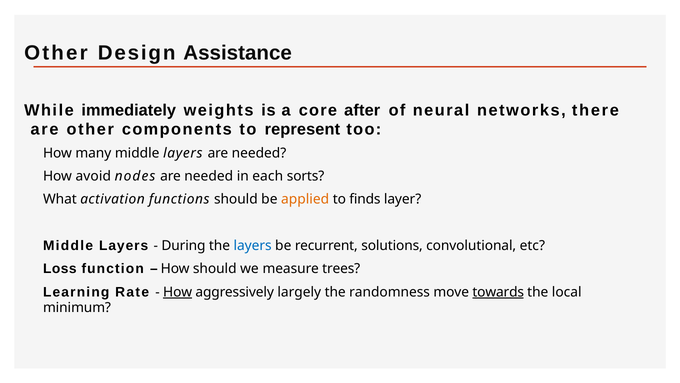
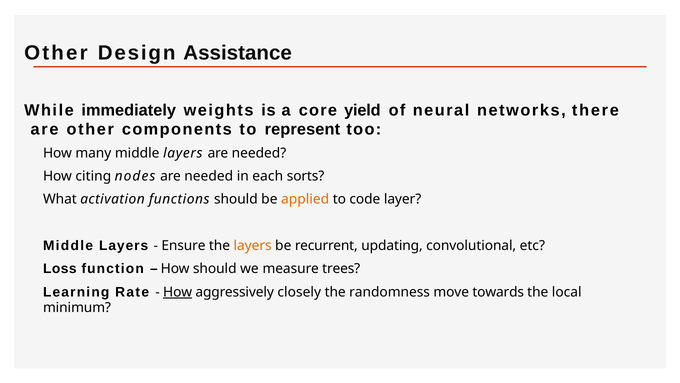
after: after -> yield
avoid: avoid -> citing
finds: finds -> code
During: During -> Ensure
layers at (253, 245) colour: blue -> orange
solutions: solutions -> updating
largely: largely -> closely
towards underline: present -> none
